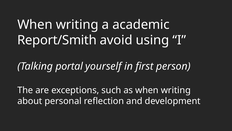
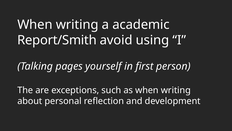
portal: portal -> pages
